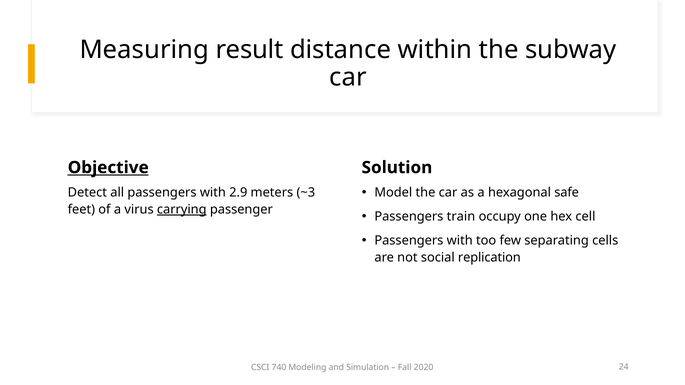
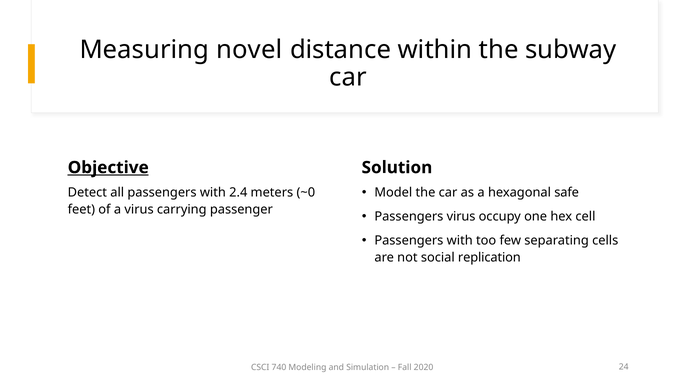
result: result -> novel
2.9: 2.9 -> 2.4
~3: ~3 -> ~0
carrying underline: present -> none
Passengers train: train -> virus
